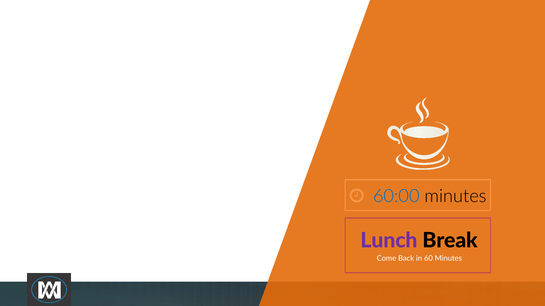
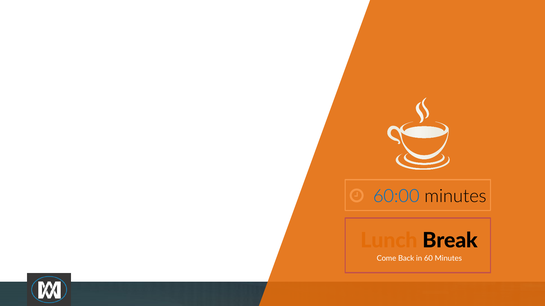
Lunch colour: purple -> orange
